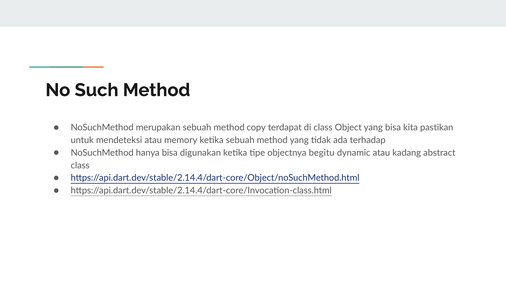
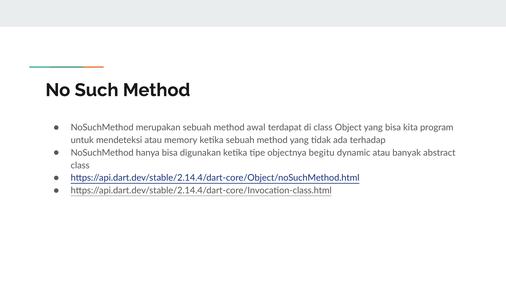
copy: copy -> awal
pastikan: pastikan -> program
kadang: kadang -> banyak
